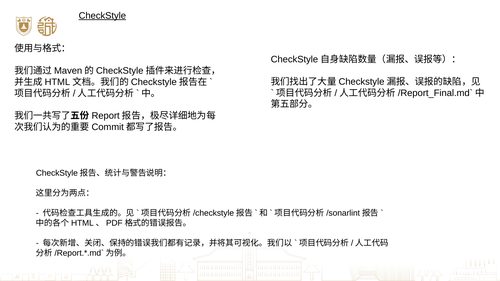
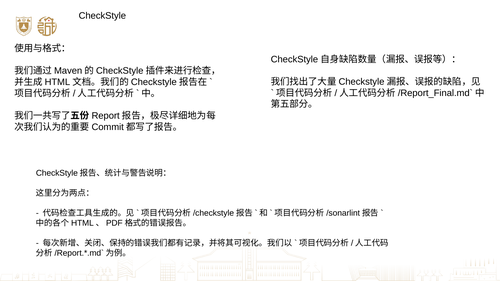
CheckStyle underline: present -> none
